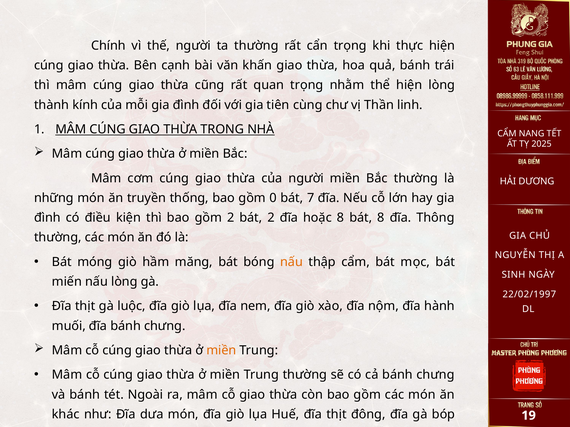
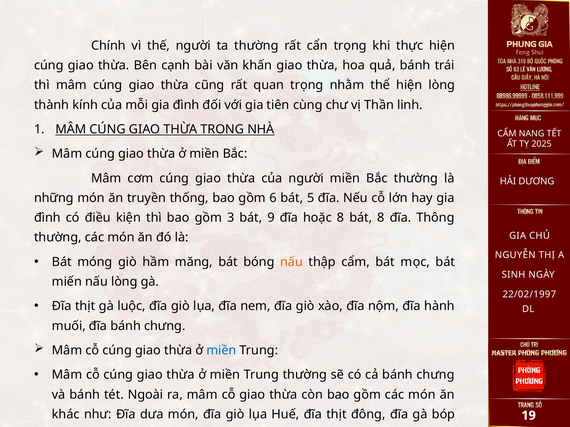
0: 0 -> 6
7: 7 -> 5
gồm 2: 2 -> 3
bát 2: 2 -> 9
miền at (221, 351) colour: orange -> blue
